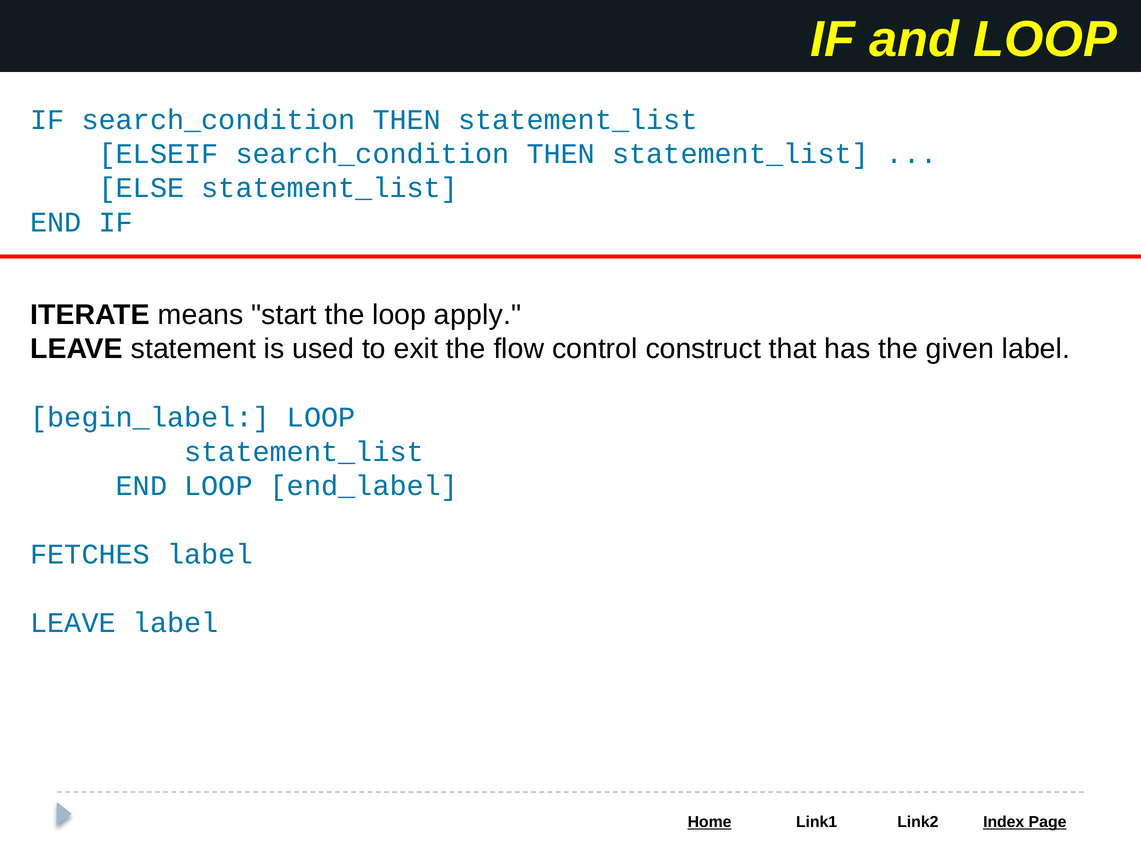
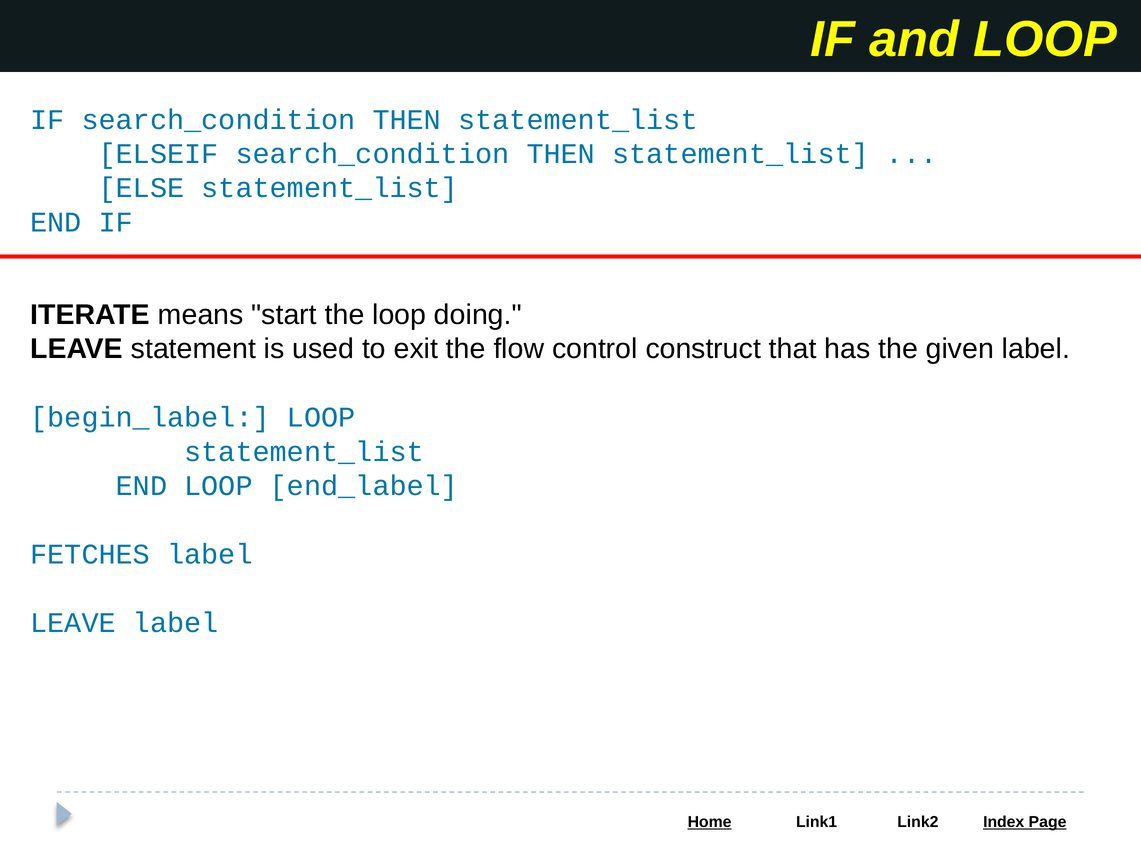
apply: apply -> doing
